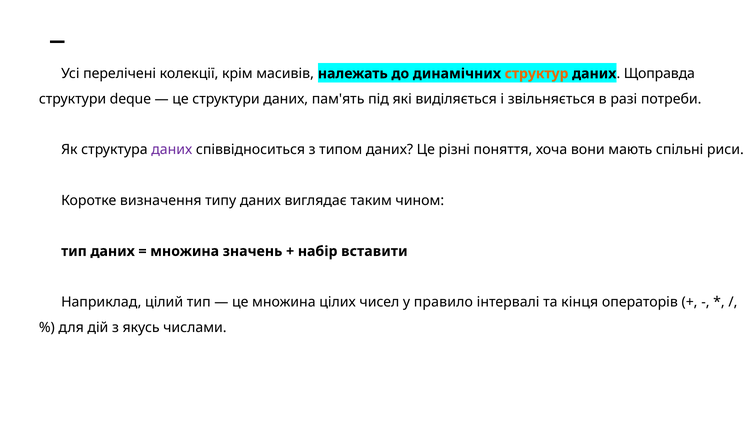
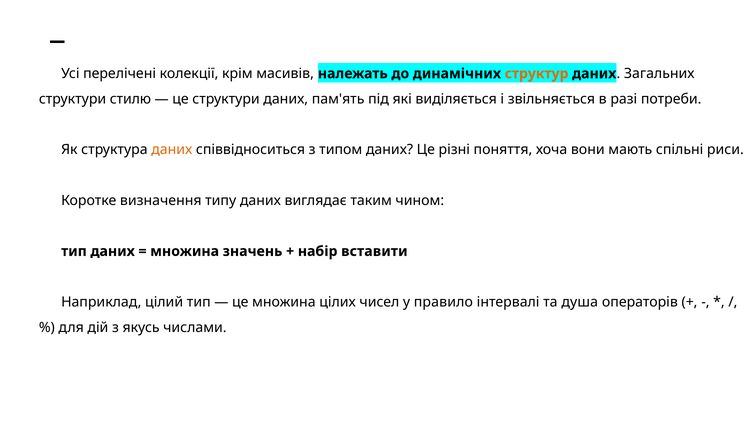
Щоправда: Щоправда -> Загальних
deque: deque -> стилю
даних at (172, 150) colour: purple -> orange
кінця: кінця -> душа
